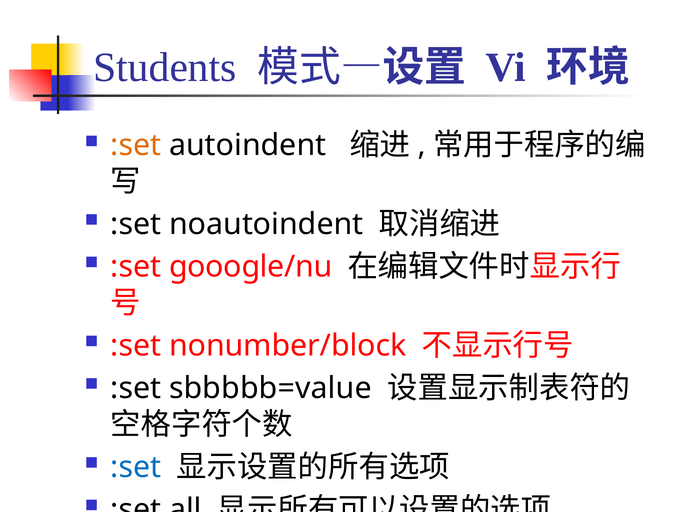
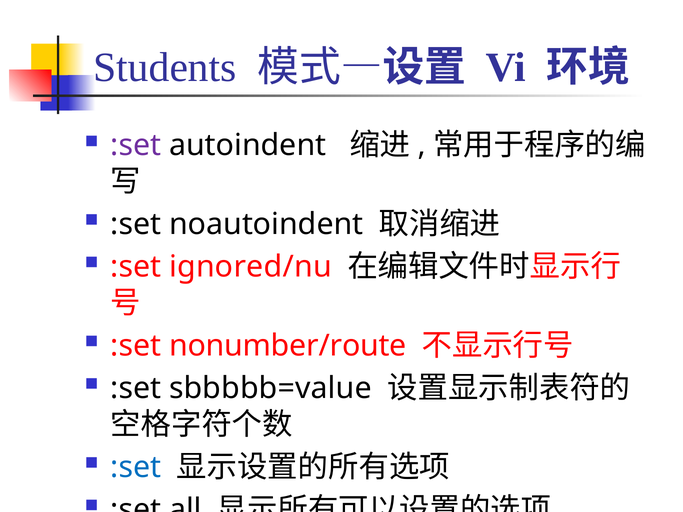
:set at (136, 145) colour: orange -> purple
gooogle/nu: gooogle/nu -> ignored/nu
nonumber/block: nonumber/block -> nonumber/route
